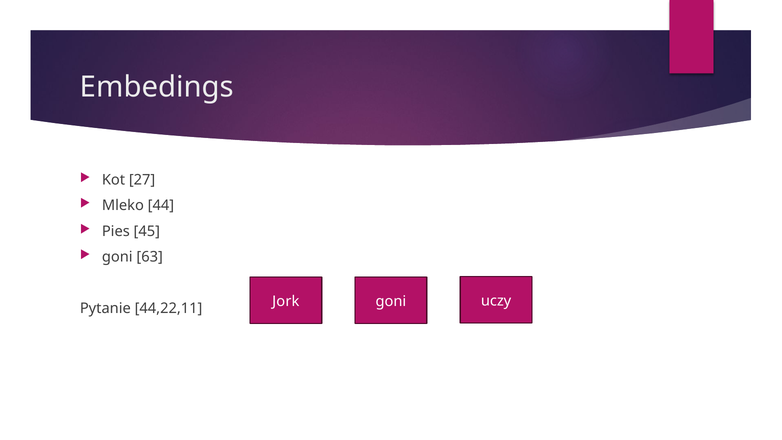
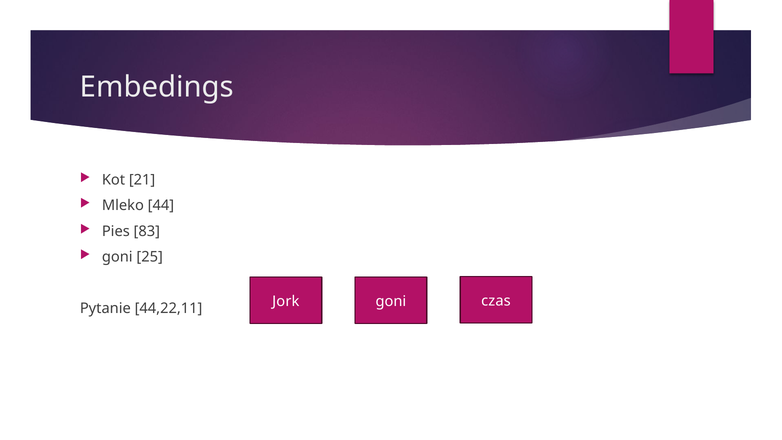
27: 27 -> 21
45: 45 -> 83
63: 63 -> 25
uczy: uczy -> czas
